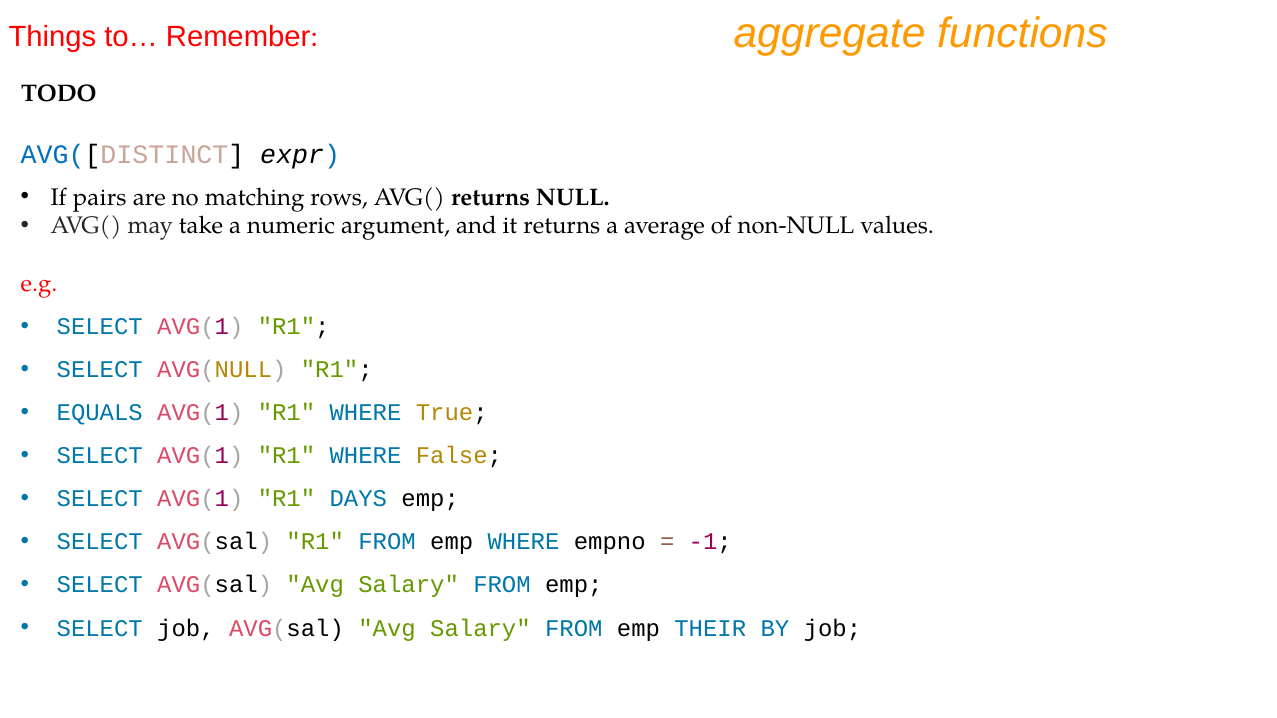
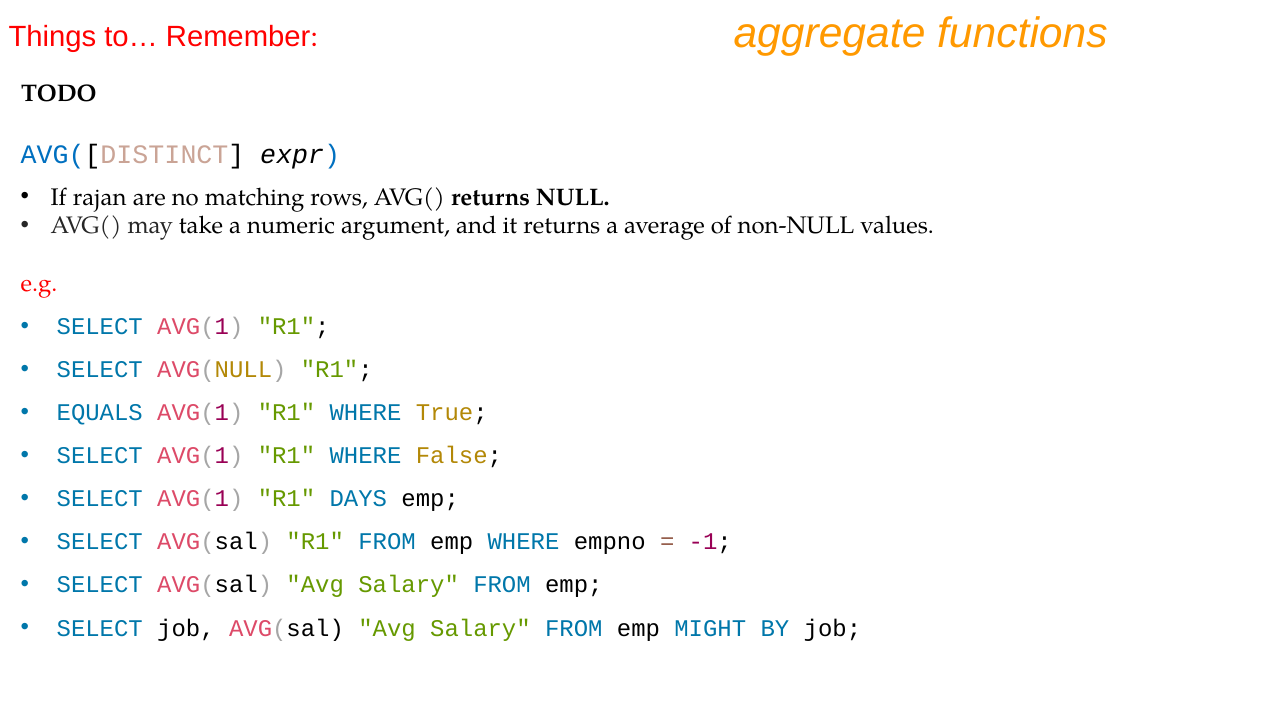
pairs: pairs -> rajan
THEIR: THEIR -> MIGHT
